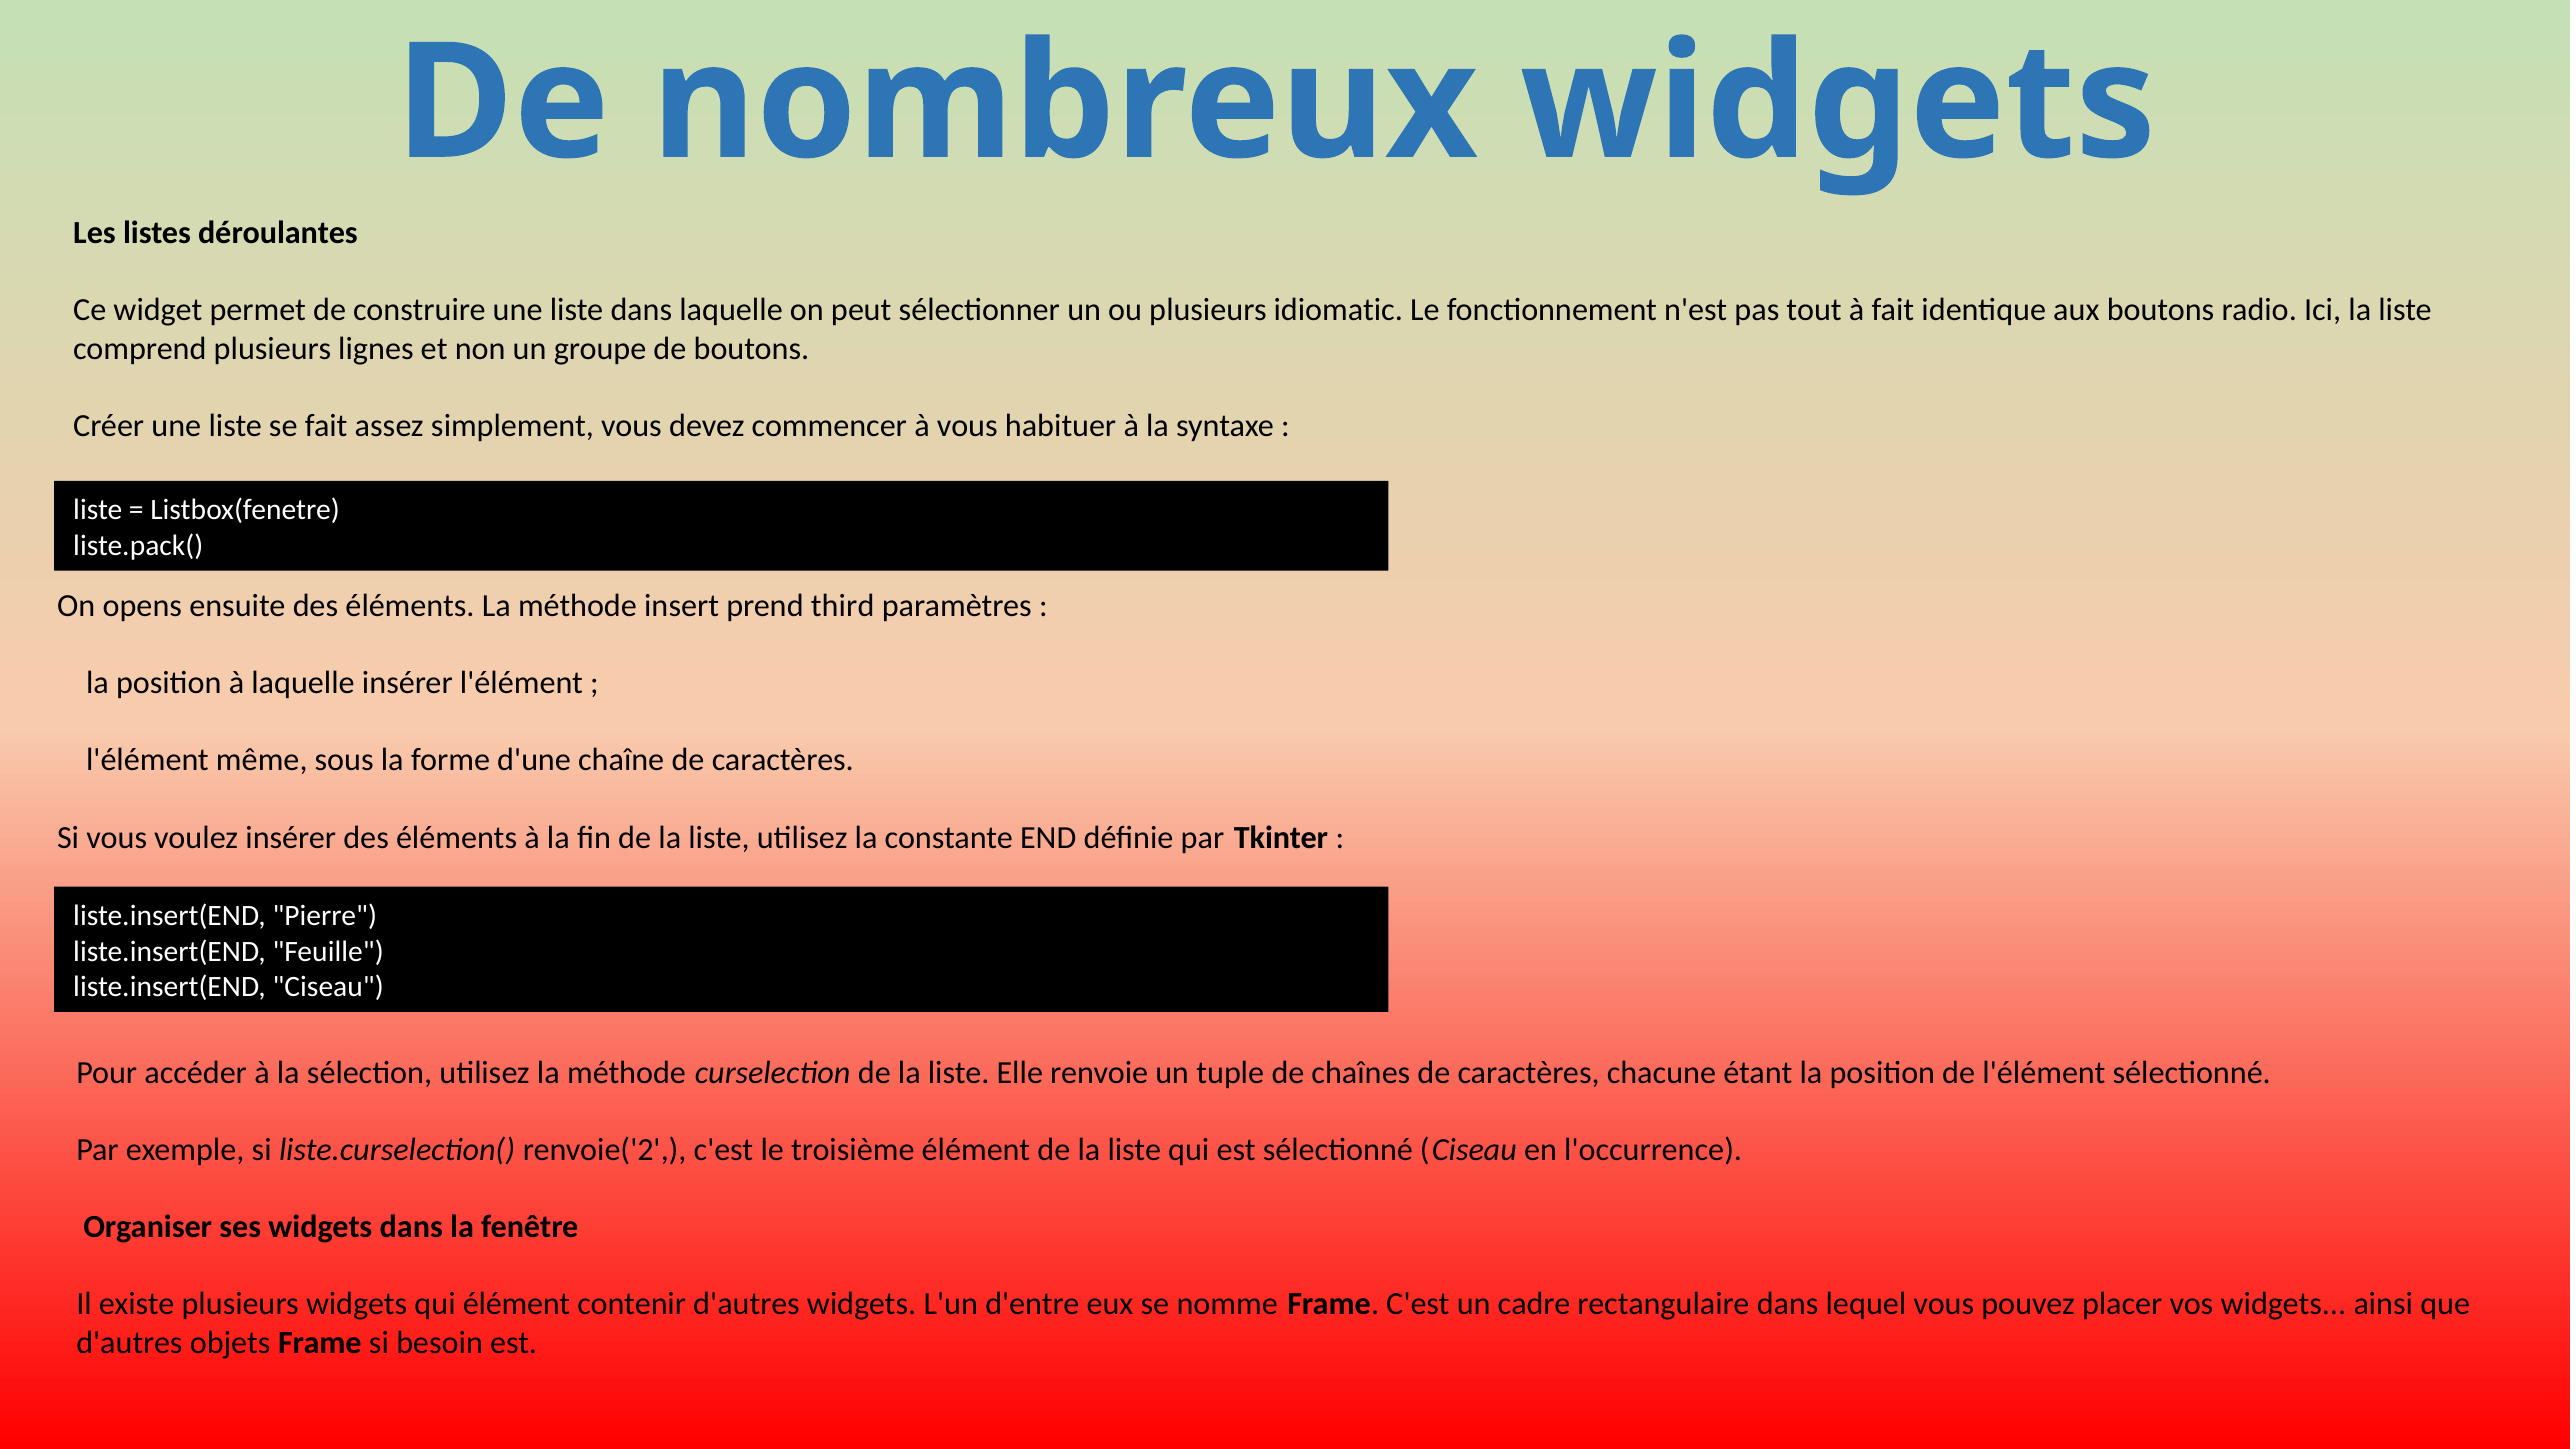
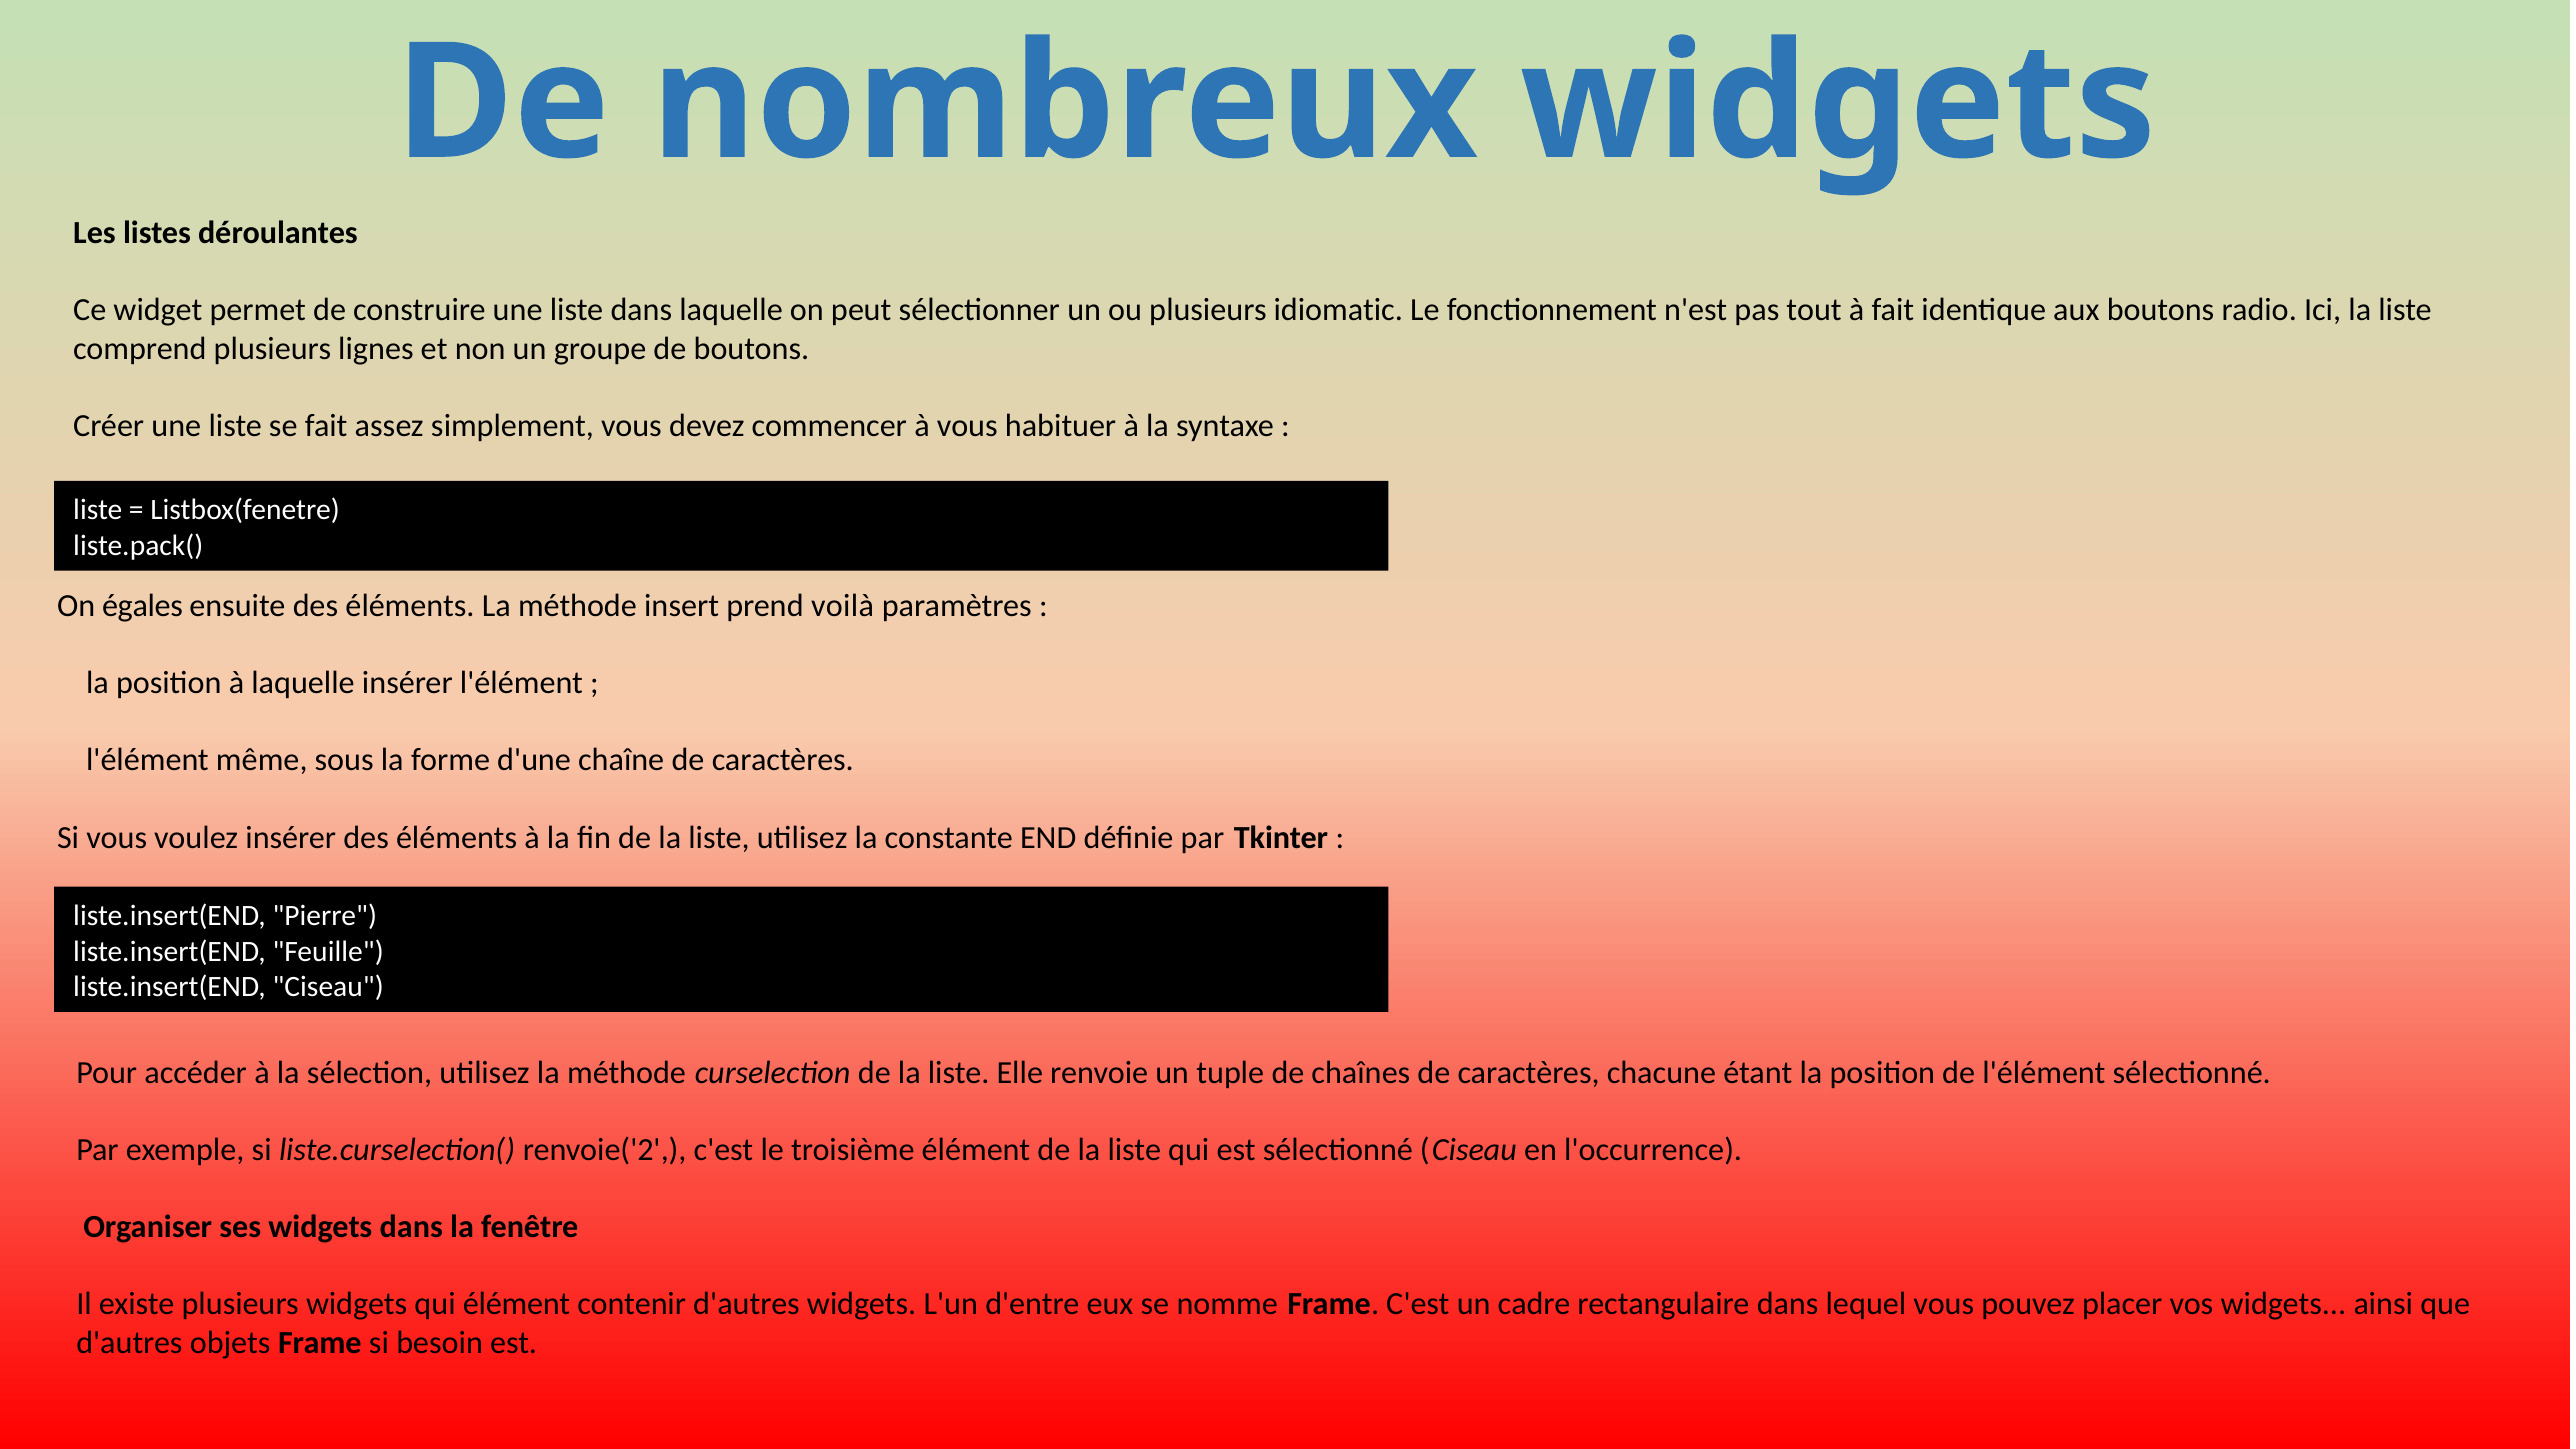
opens: opens -> égales
third: third -> voilà
